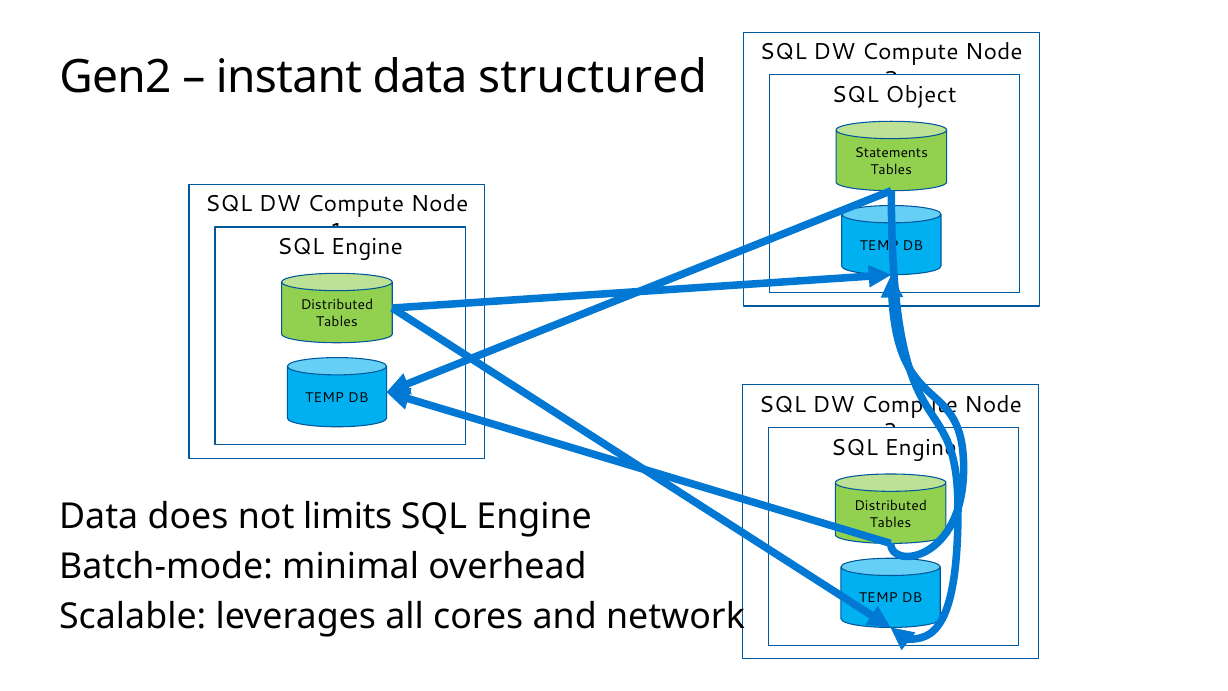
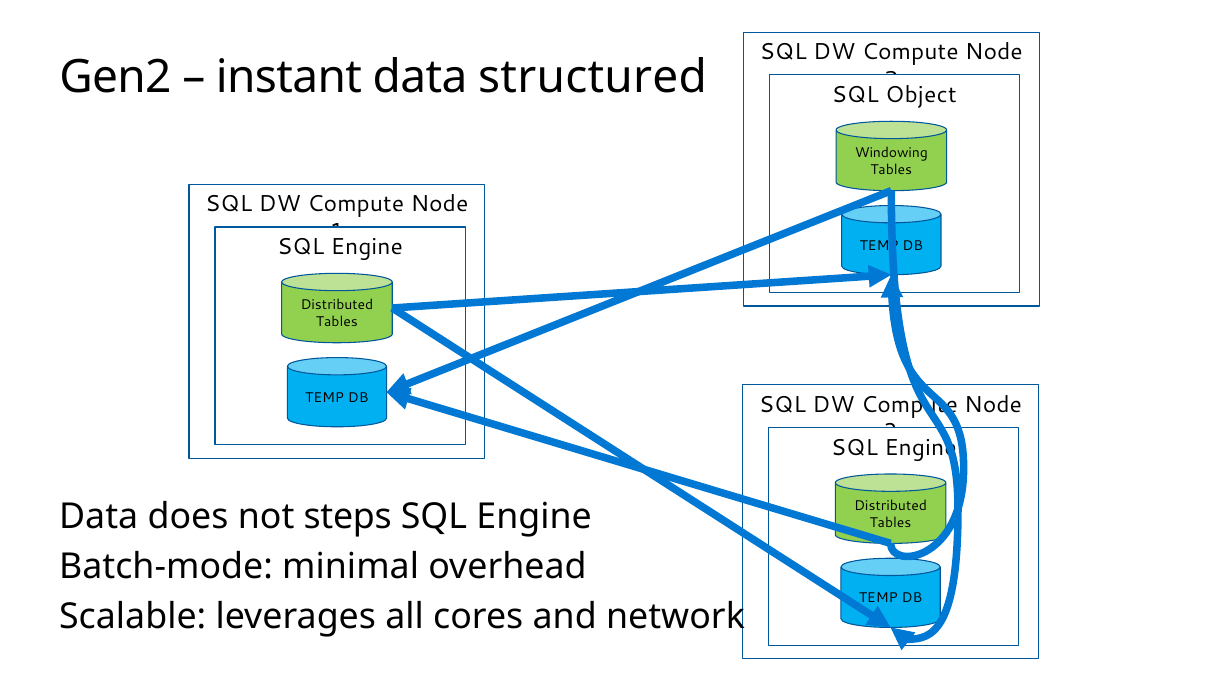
Statements: Statements -> Windowing
limits: limits -> steps
